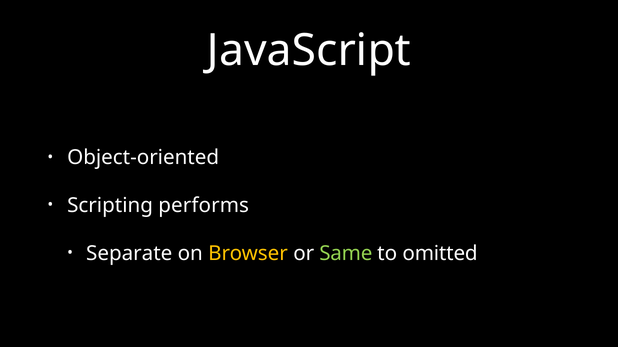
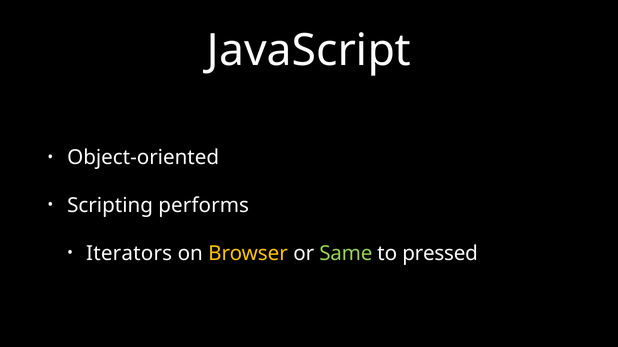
Separate: Separate -> Iterators
omitted: omitted -> pressed
